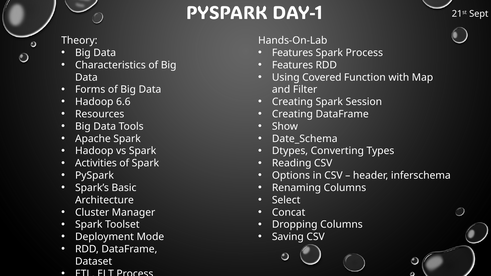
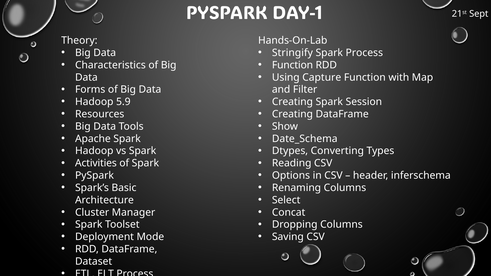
Features at (292, 53): Features -> Stringify
Features at (292, 65): Features -> Function
Covered: Covered -> Capture
6.6: 6.6 -> 5.9
